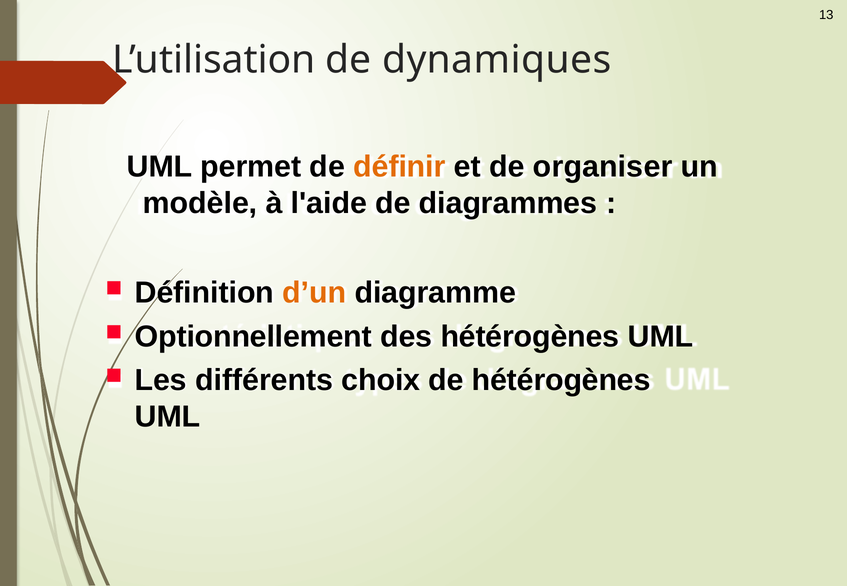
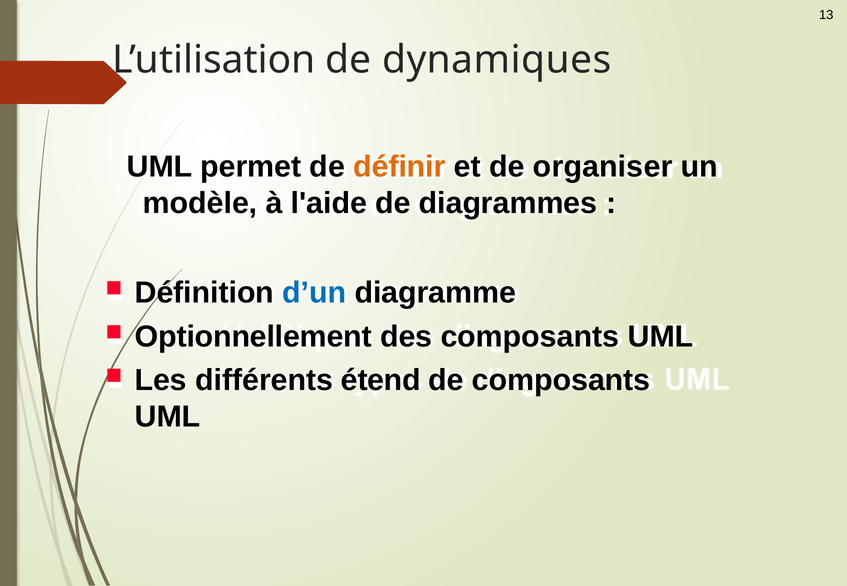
d’un colour: orange -> blue
des hétérogènes: hétérogènes -> composants
choix: choix -> étend
de hétérogènes: hétérogènes -> composants
